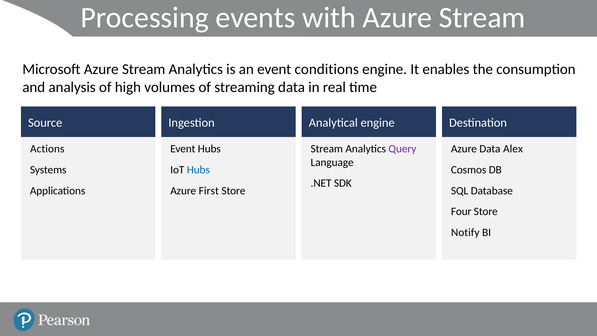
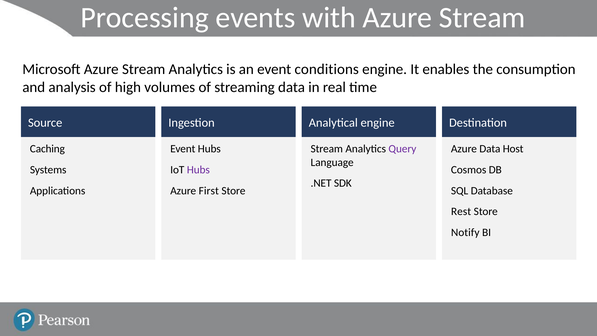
Actions: Actions -> Caching
Alex: Alex -> Host
Hubs at (198, 170) colour: blue -> purple
Four: Four -> Rest
